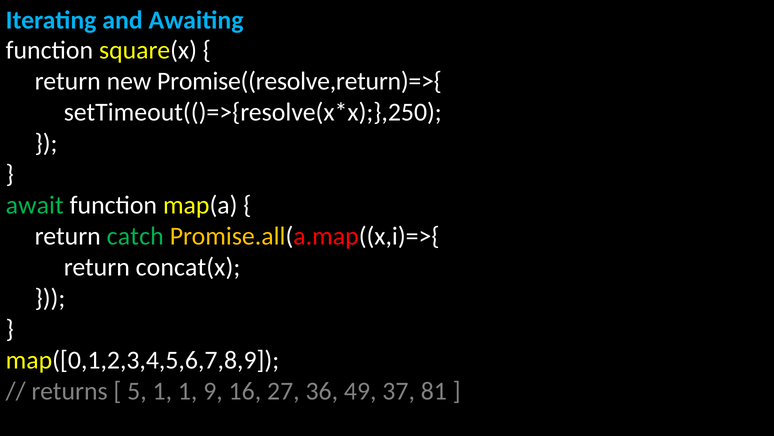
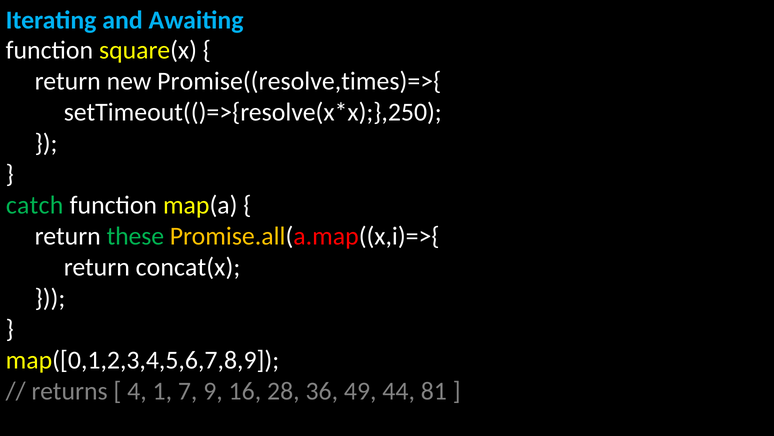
Promise((resolve,return)=>{: Promise((resolve,return)=>{ -> Promise((resolve,times)=>{
await: await -> catch
catch: catch -> these
5: 5 -> 4
1 1: 1 -> 7
27: 27 -> 28
37: 37 -> 44
